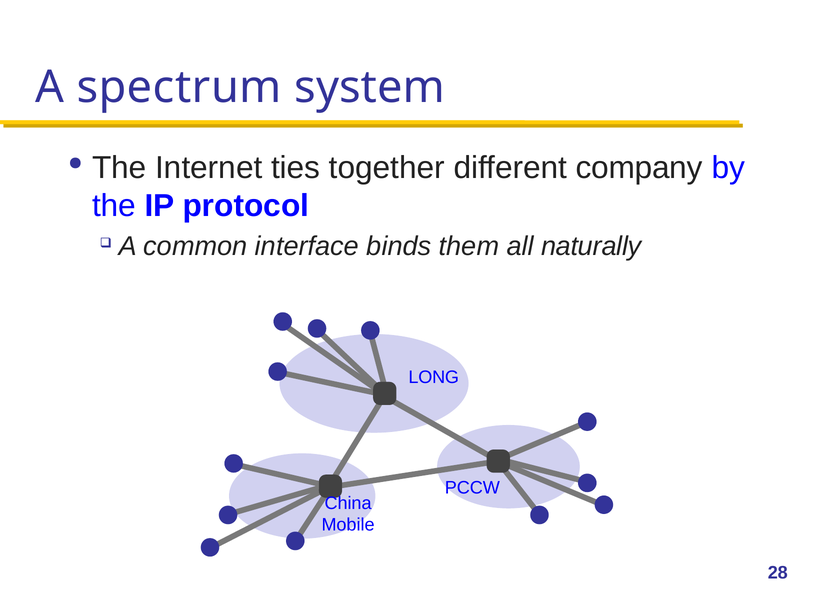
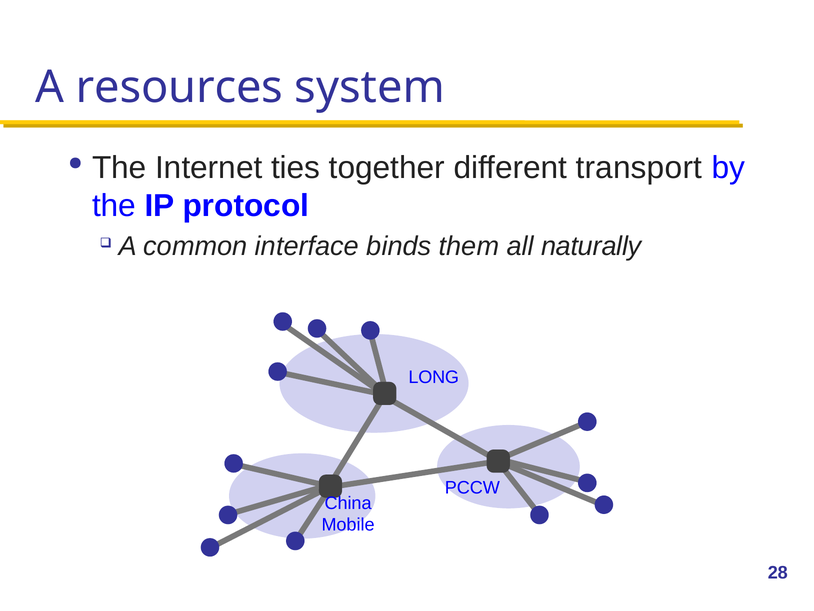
spectrum: spectrum -> resources
company: company -> transport
